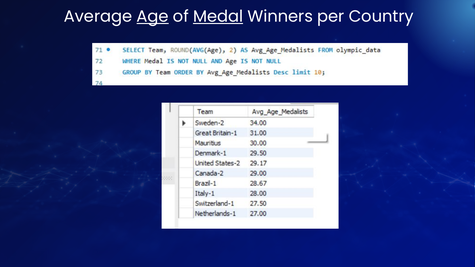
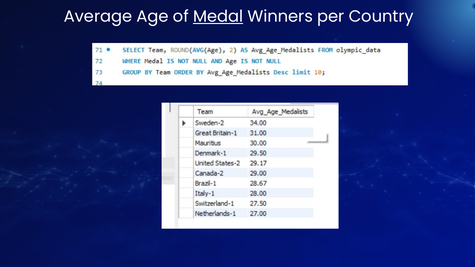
Age underline: present -> none
